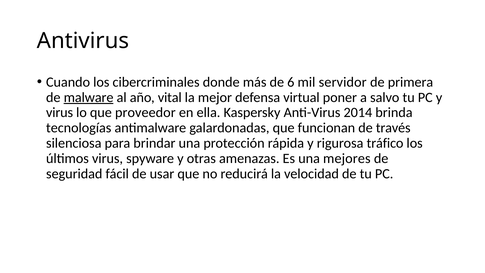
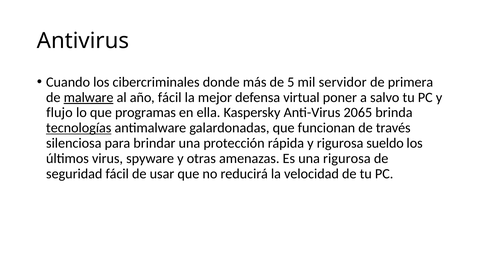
6: 6 -> 5
año vital: vital -> fácil
virus at (60, 113): virus -> flujo
proveedor: proveedor -> programas
2014: 2014 -> 2065
tecnologías underline: none -> present
tráfico: tráfico -> sueldo
una mejores: mejores -> rigurosa
